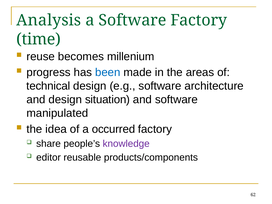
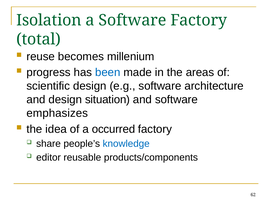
Analysis: Analysis -> Isolation
time: time -> total
technical: technical -> scientific
manipulated: manipulated -> emphasizes
knowledge colour: purple -> blue
